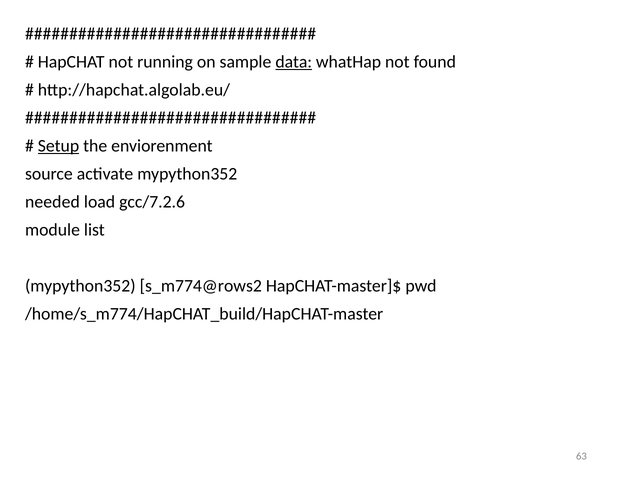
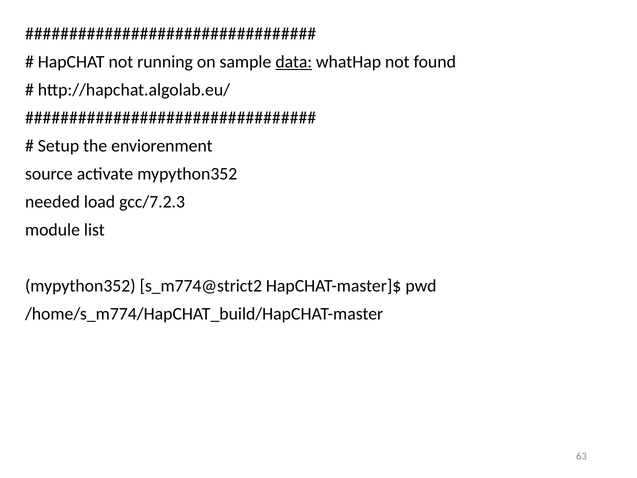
Setup underline: present -> none
gcc/7.2.6: gcc/7.2.6 -> gcc/7.2.3
s_m774@rows2: s_m774@rows2 -> s_m774@strict2
